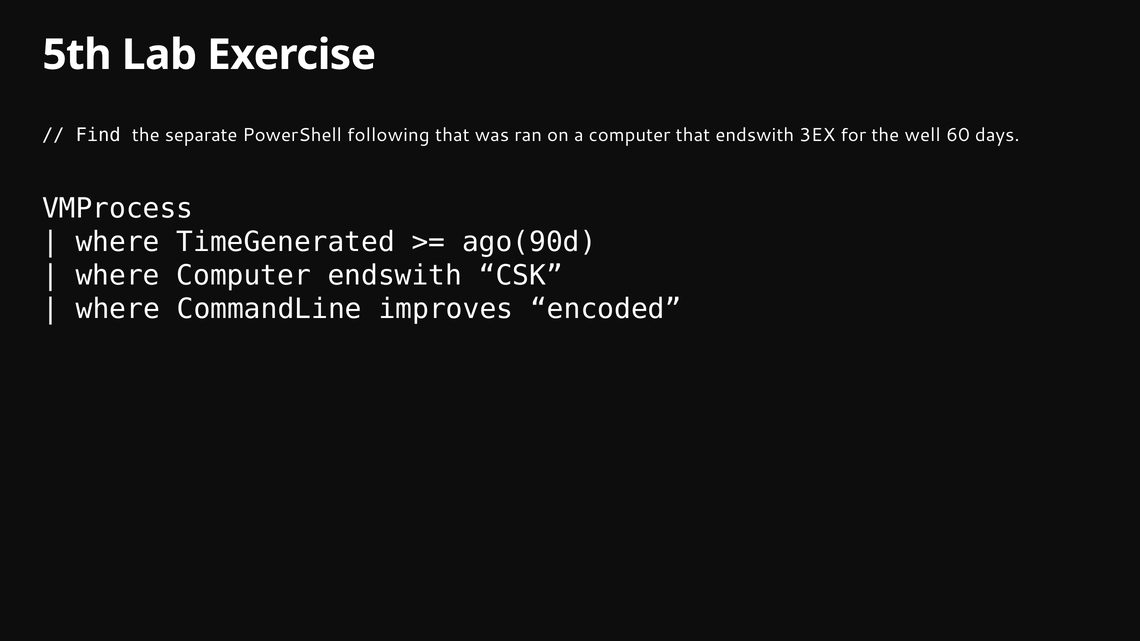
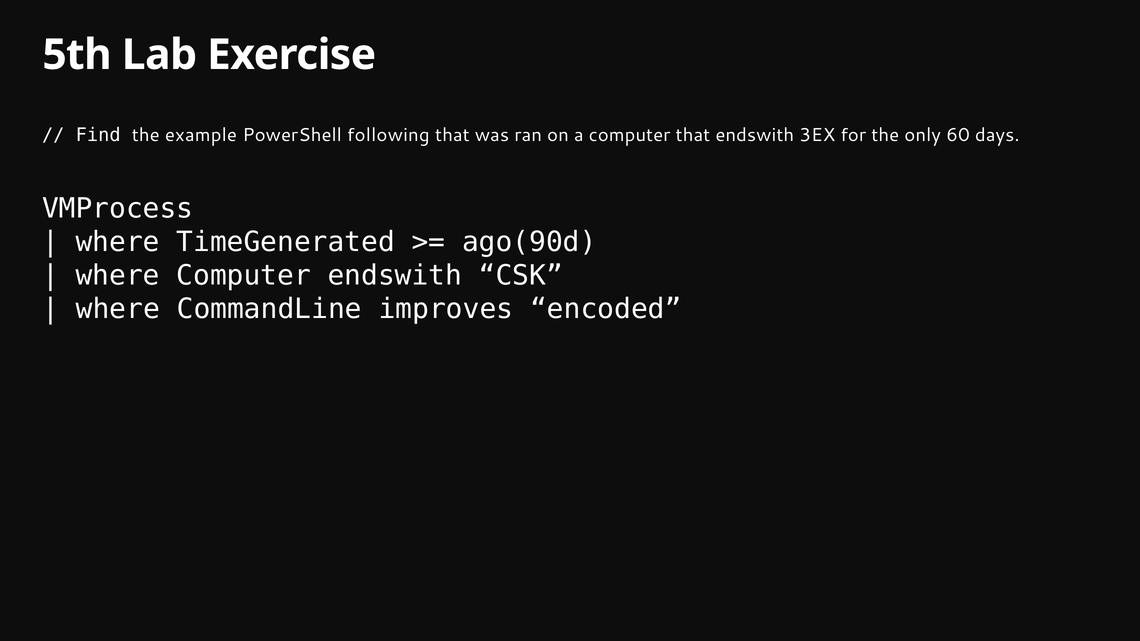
separate: separate -> example
well: well -> only
